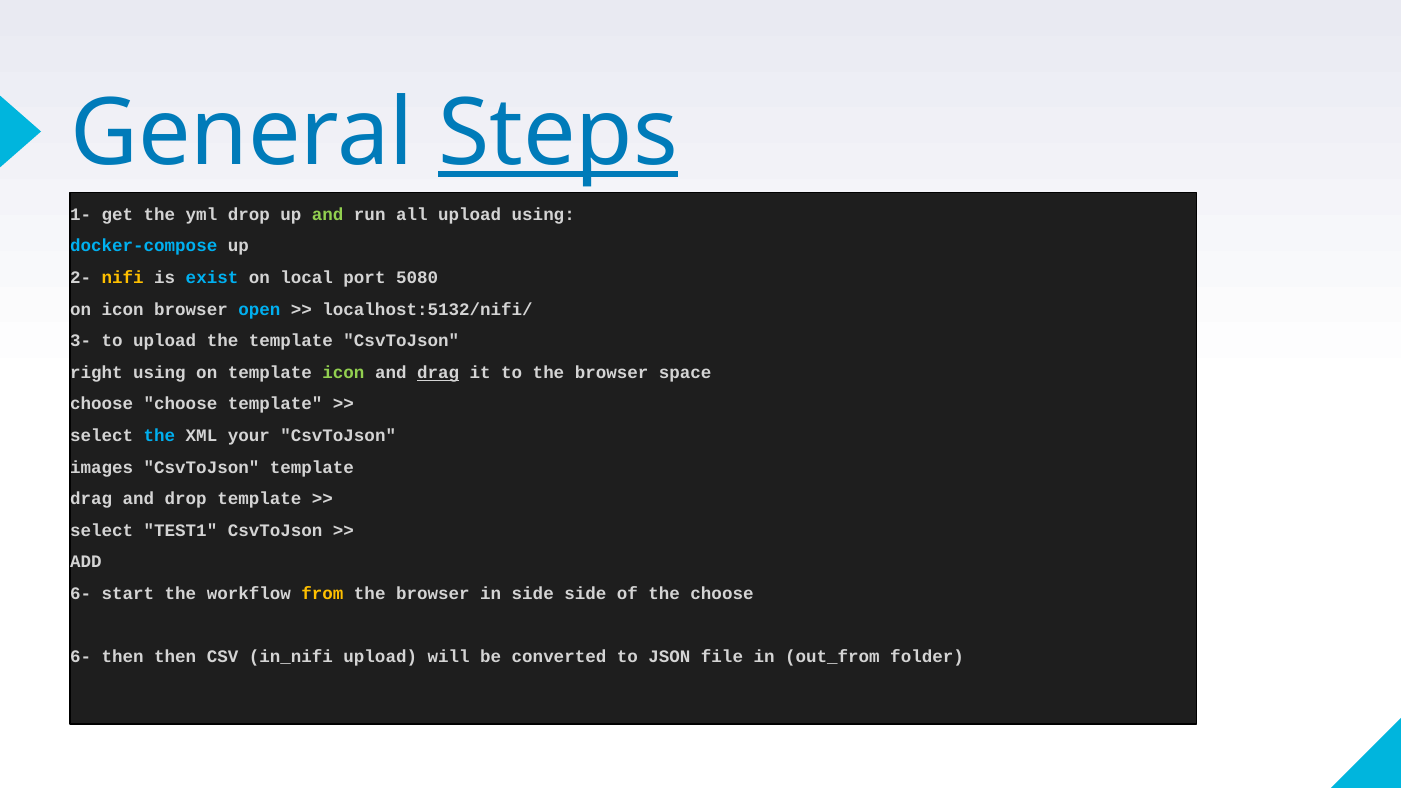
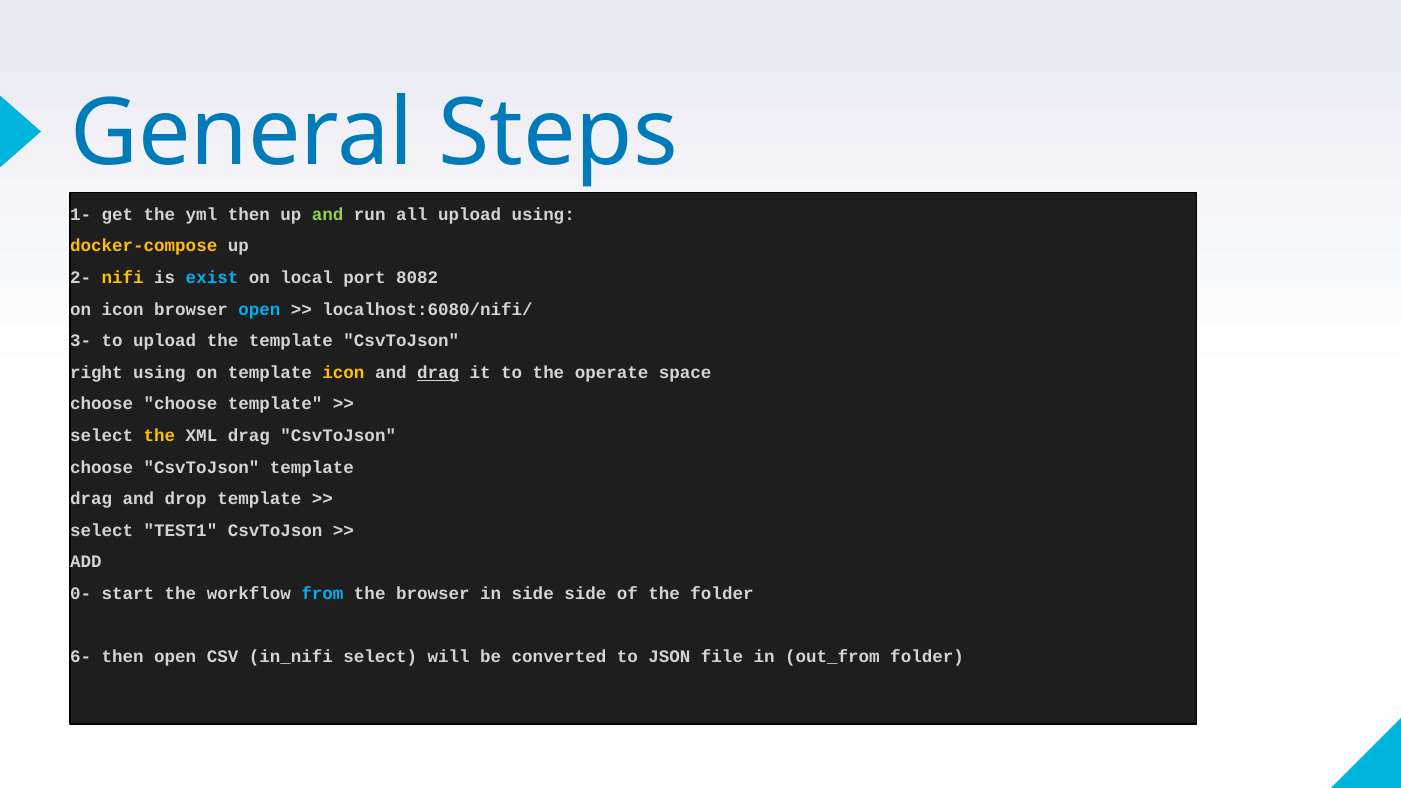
Steps underline: present -> none
yml drop: drop -> then
docker-compose colour: light blue -> yellow
5080: 5080 -> 8082
localhost:5132/nifi/: localhost:5132/nifi/ -> localhost:6080/nifi/
icon at (343, 373) colour: light green -> yellow
to the browser: browser -> operate
the at (159, 436) colour: light blue -> yellow
XML your: your -> drag
images at (102, 467): images -> choose
6- at (81, 594): 6- -> 0-
from colour: yellow -> light blue
the choose: choose -> folder
then then: then -> open
in_nifi upload: upload -> select
